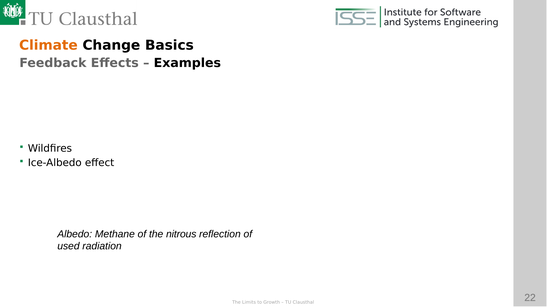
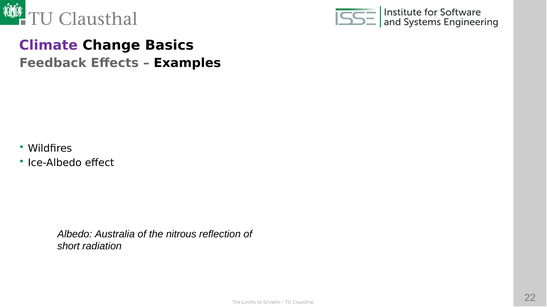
Climate colour: orange -> purple
Methane: Methane -> Australia
used: used -> short
